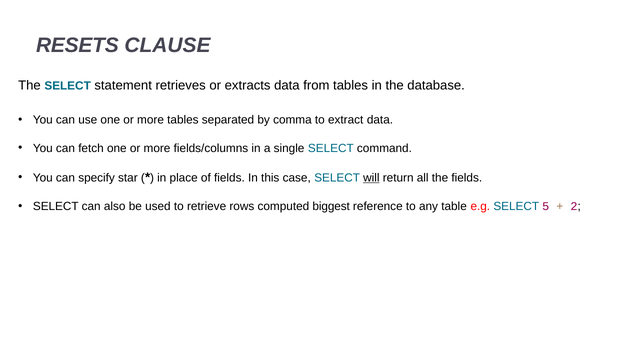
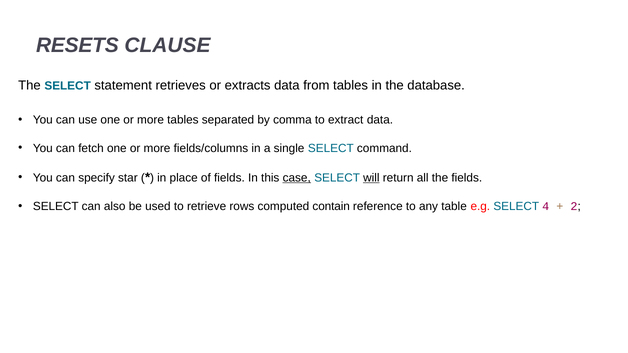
case underline: none -> present
biggest: biggest -> contain
5: 5 -> 4
